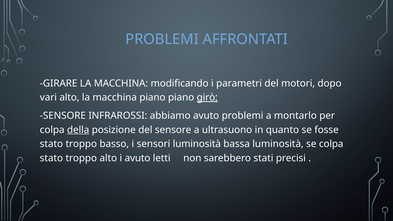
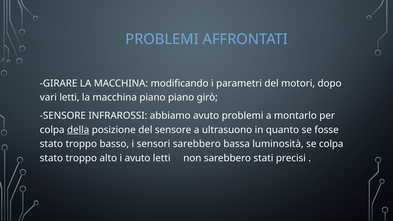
vari alto: alto -> letti
girò underline: present -> none
sensori luminosità: luminosità -> sarebbero
